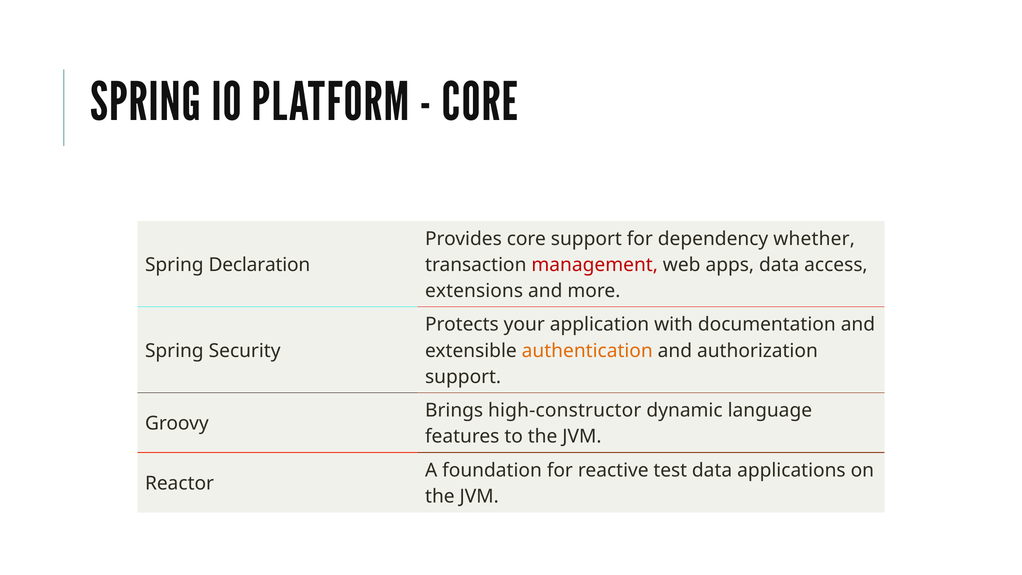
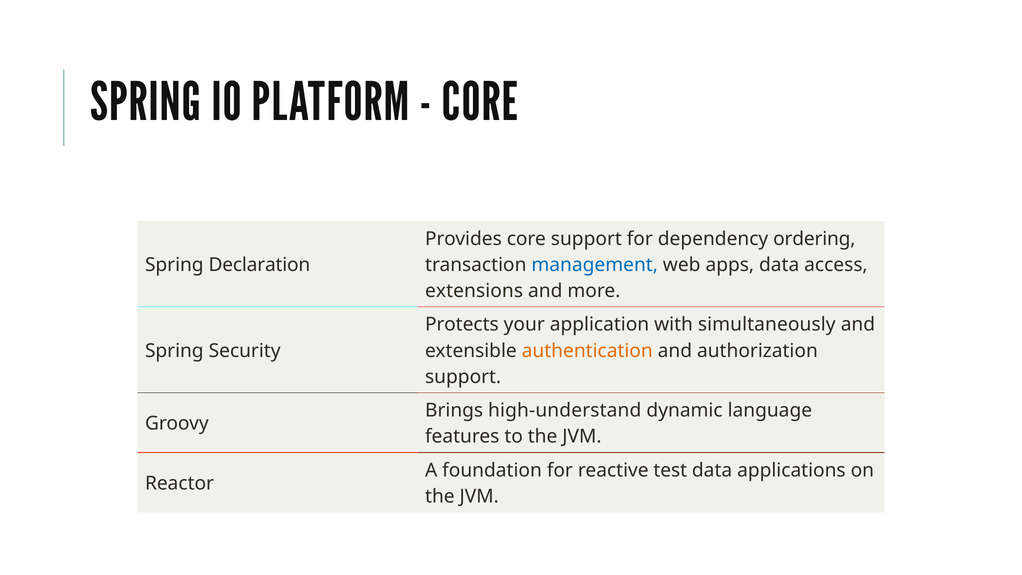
whether: whether -> ordering
management colour: red -> blue
documentation: documentation -> simultaneously
high-constructor: high-constructor -> high-understand
